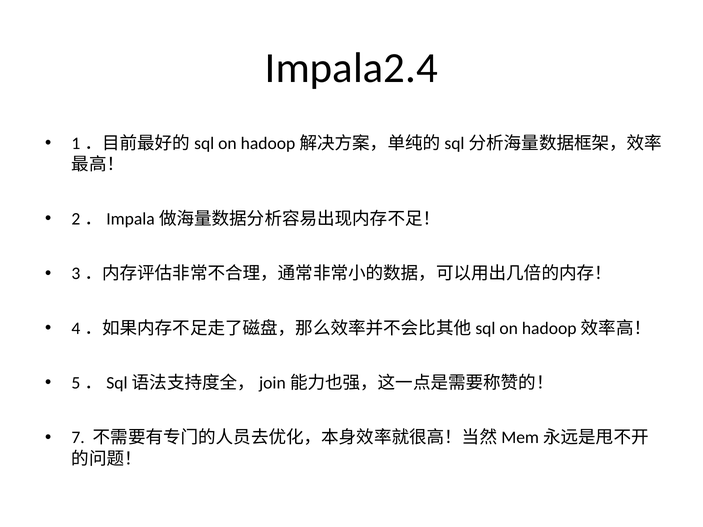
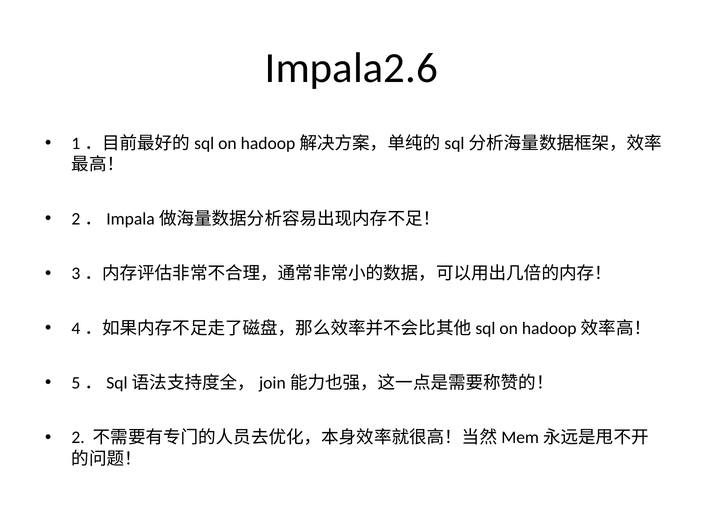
Impala2.4: Impala2.4 -> Impala2.6
7: 7 -> 2
